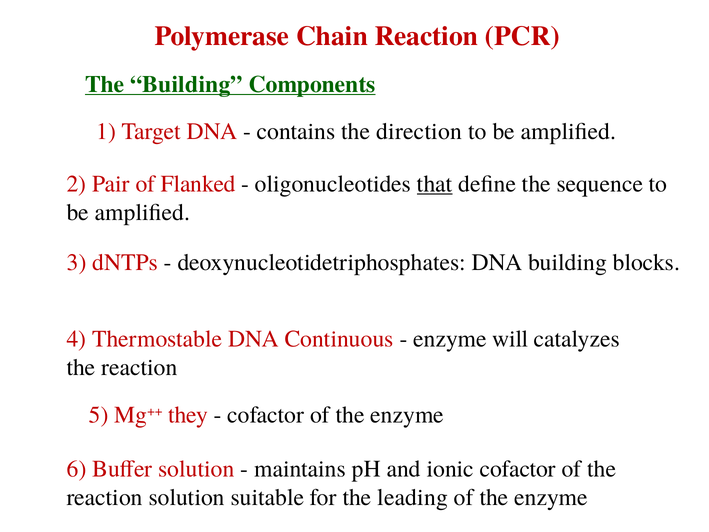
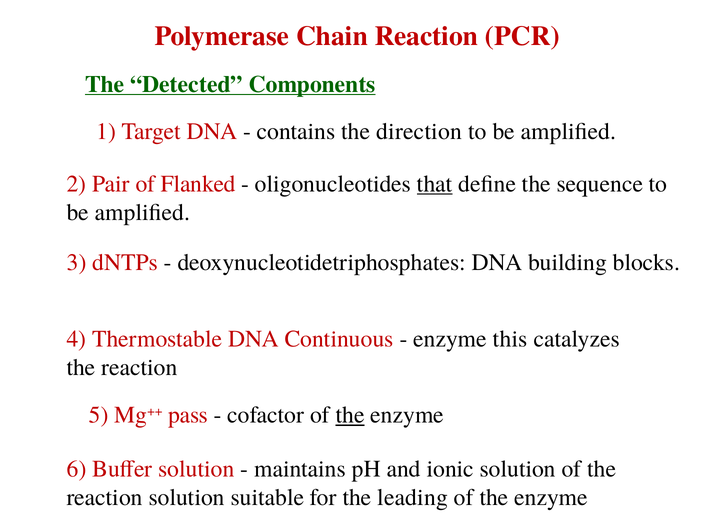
The Building: Building -> Detected
will: will -> this
they: they -> pass
the at (350, 415) underline: none -> present
ionic cofactor: cofactor -> solution
